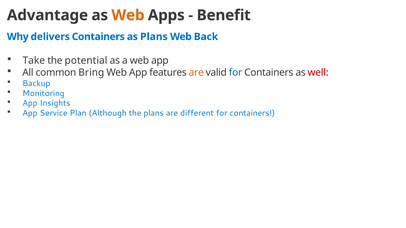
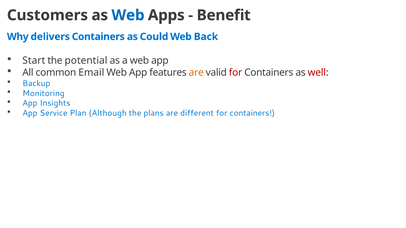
Advantage: Advantage -> Customers
Web at (128, 15) colour: orange -> blue
as Plans: Plans -> Could
Take: Take -> Start
Bring: Bring -> Email
for at (236, 73) colour: blue -> red
